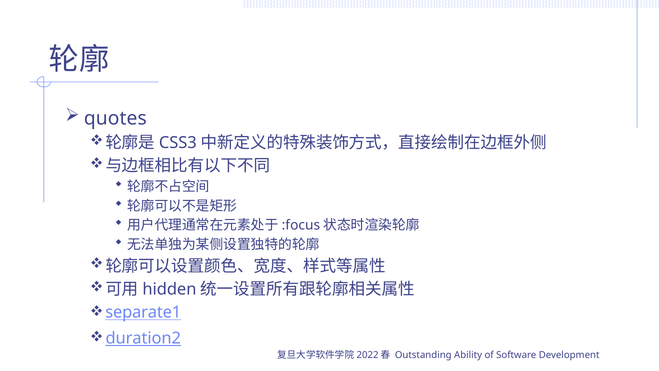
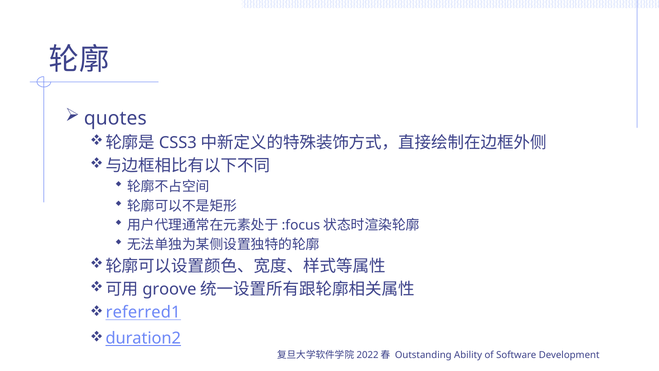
hidden: hidden -> groove
separate1: separate1 -> referred1
